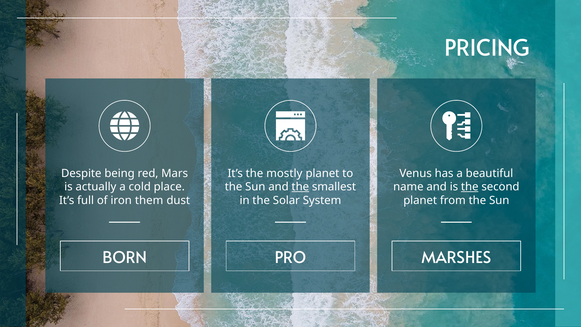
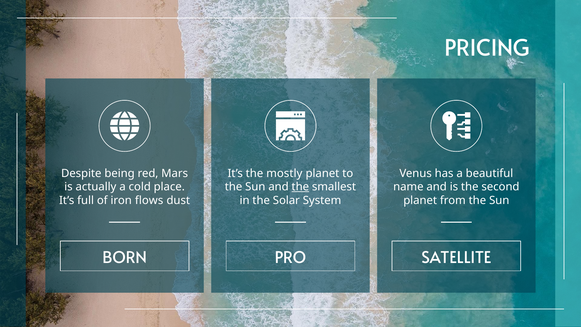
the at (470, 187) underline: present -> none
them: them -> flows
MARSHES: MARSHES -> SATELLITE
